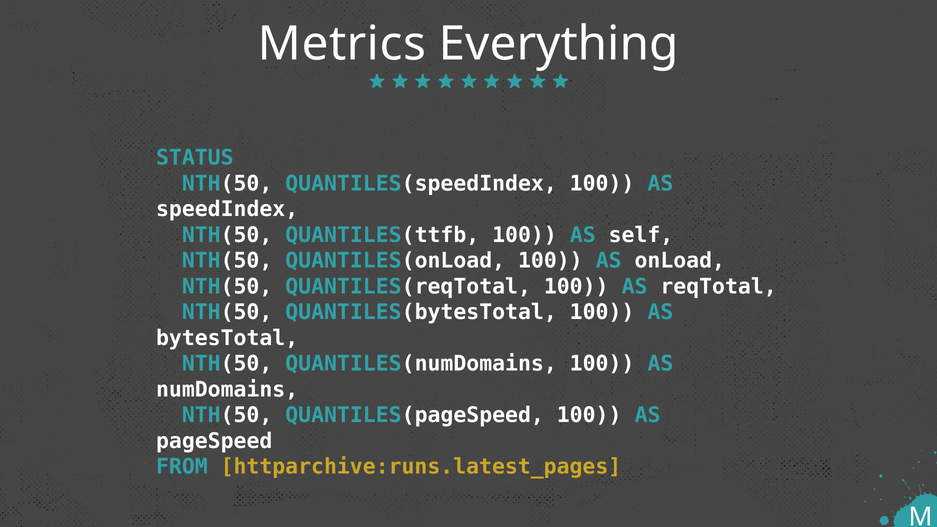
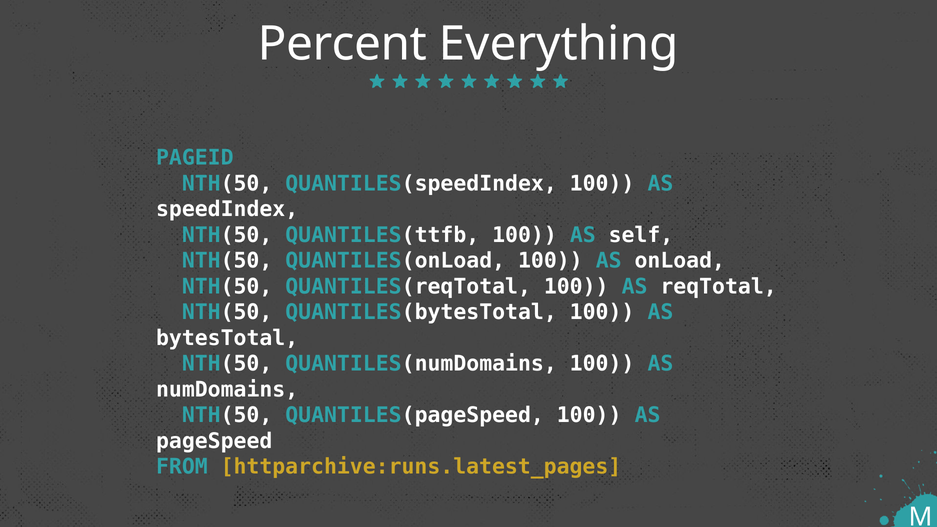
Metrics: Metrics -> Percent
STATUS: STATUS -> PAGEID
